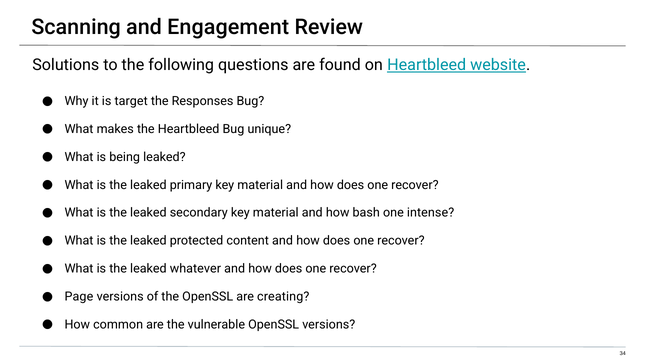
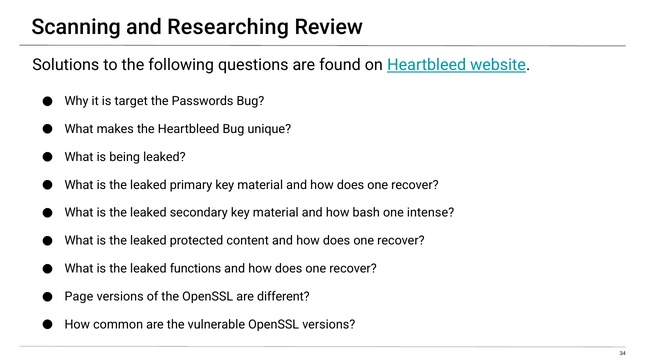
Engagement: Engagement -> Researching
Responses: Responses -> Passwords
whatever: whatever -> functions
creating: creating -> different
